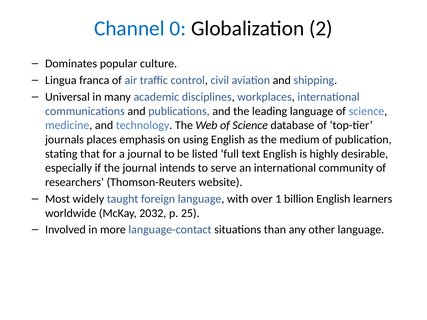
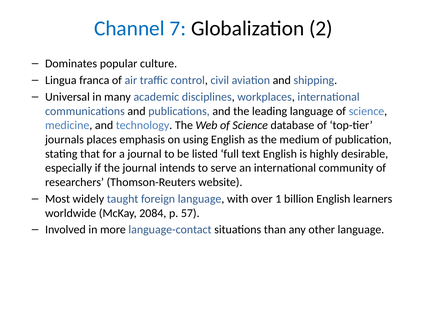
0: 0 -> 7
2032: 2032 -> 2084
25: 25 -> 57
